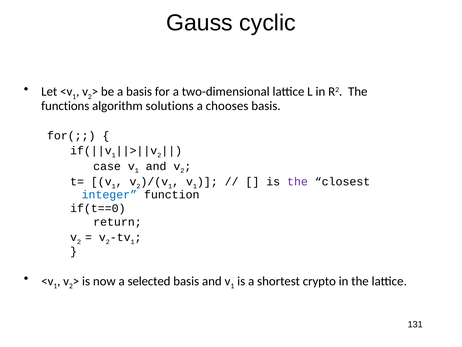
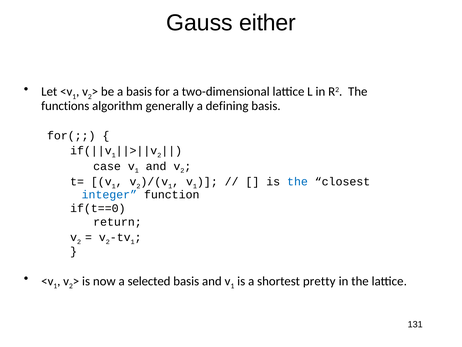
cyclic: cyclic -> either
solutions: solutions -> generally
chooses: chooses -> defining
the at (297, 181) colour: purple -> blue
crypto: crypto -> pretty
